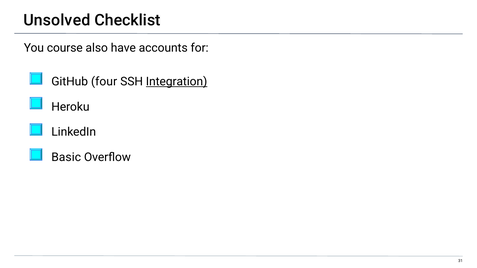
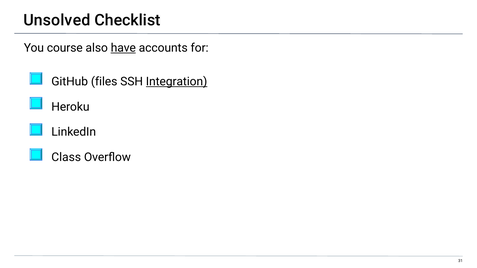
have underline: none -> present
four: four -> files
Basic: Basic -> Class
